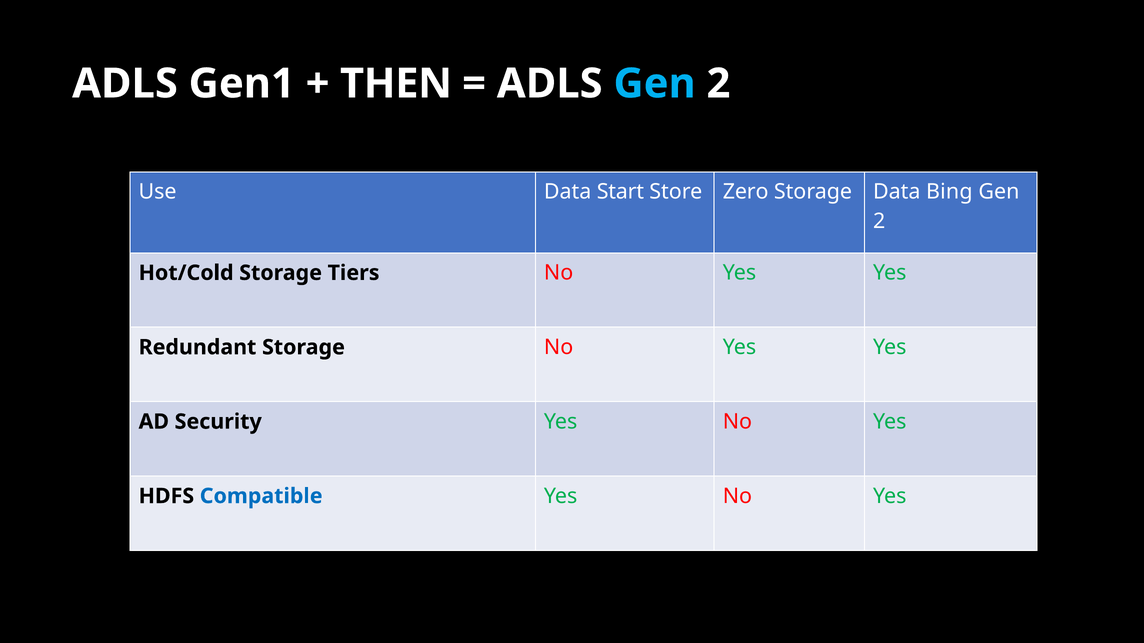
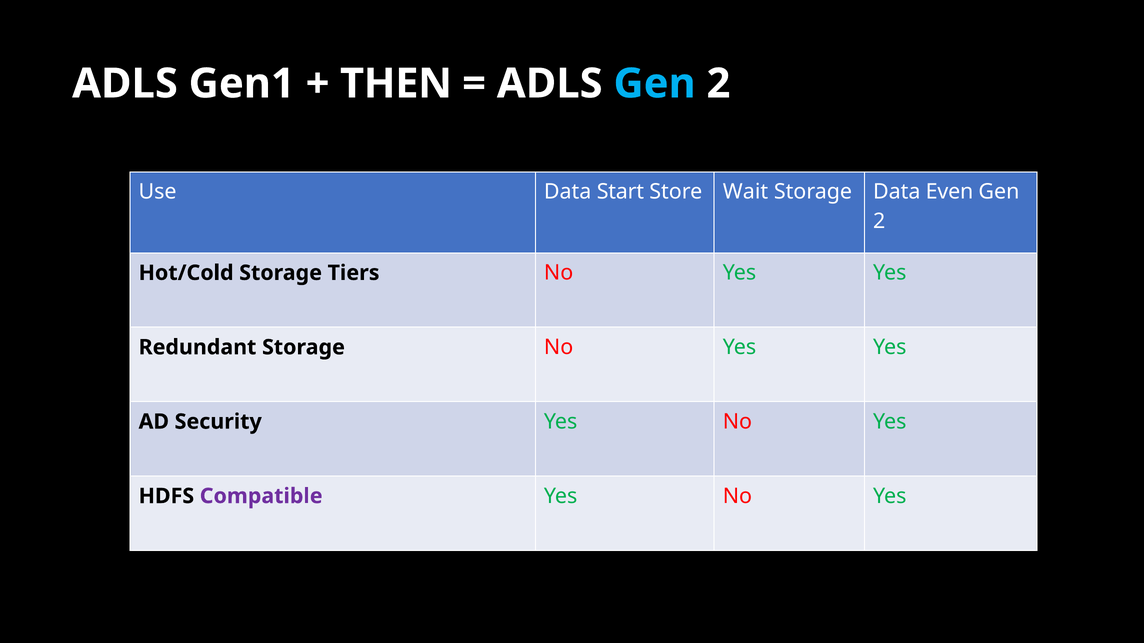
Zero: Zero -> Wait
Bing: Bing -> Even
Compatible colour: blue -> purple
